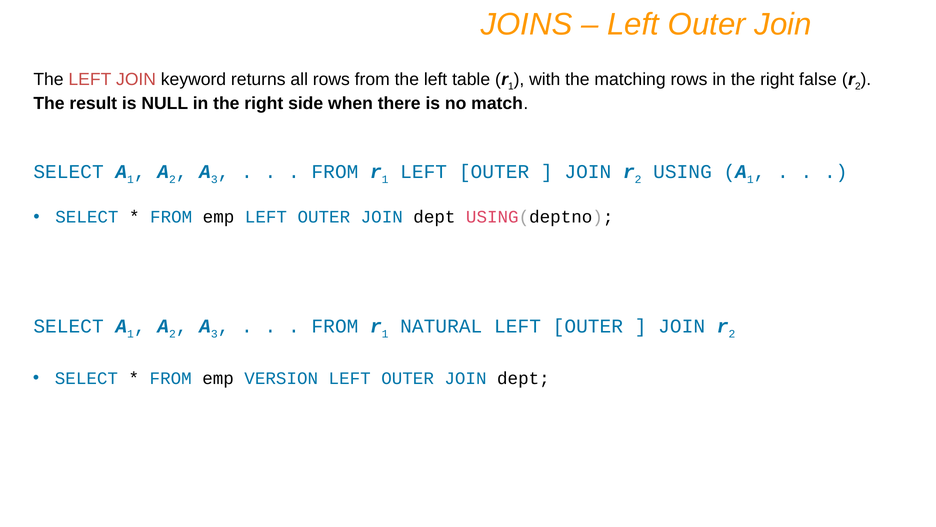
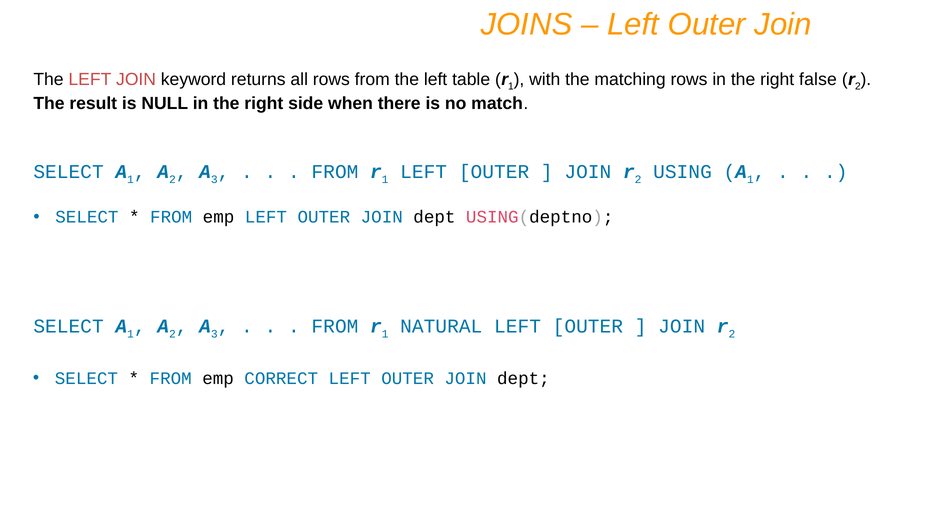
VERSION: VERSION -> CORRECT
